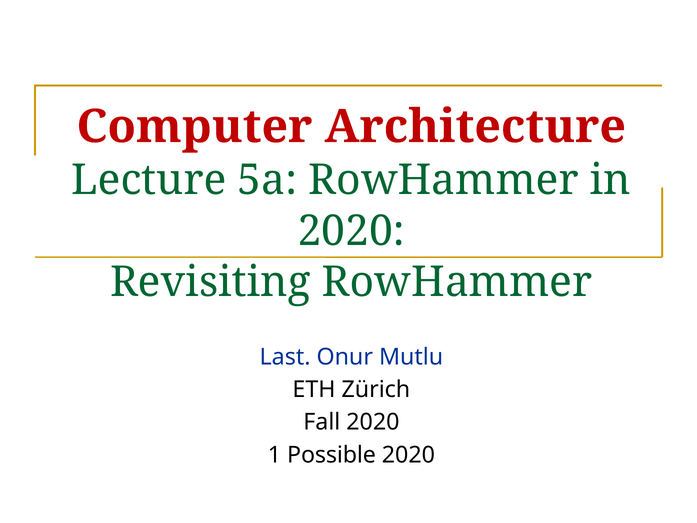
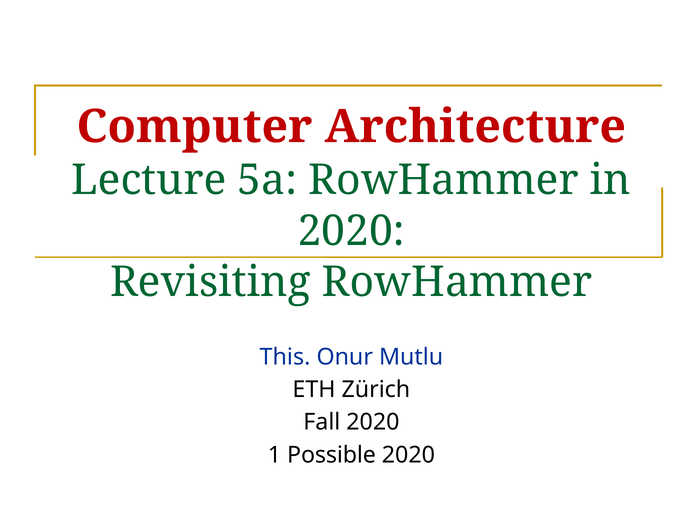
Last: Last -> This
